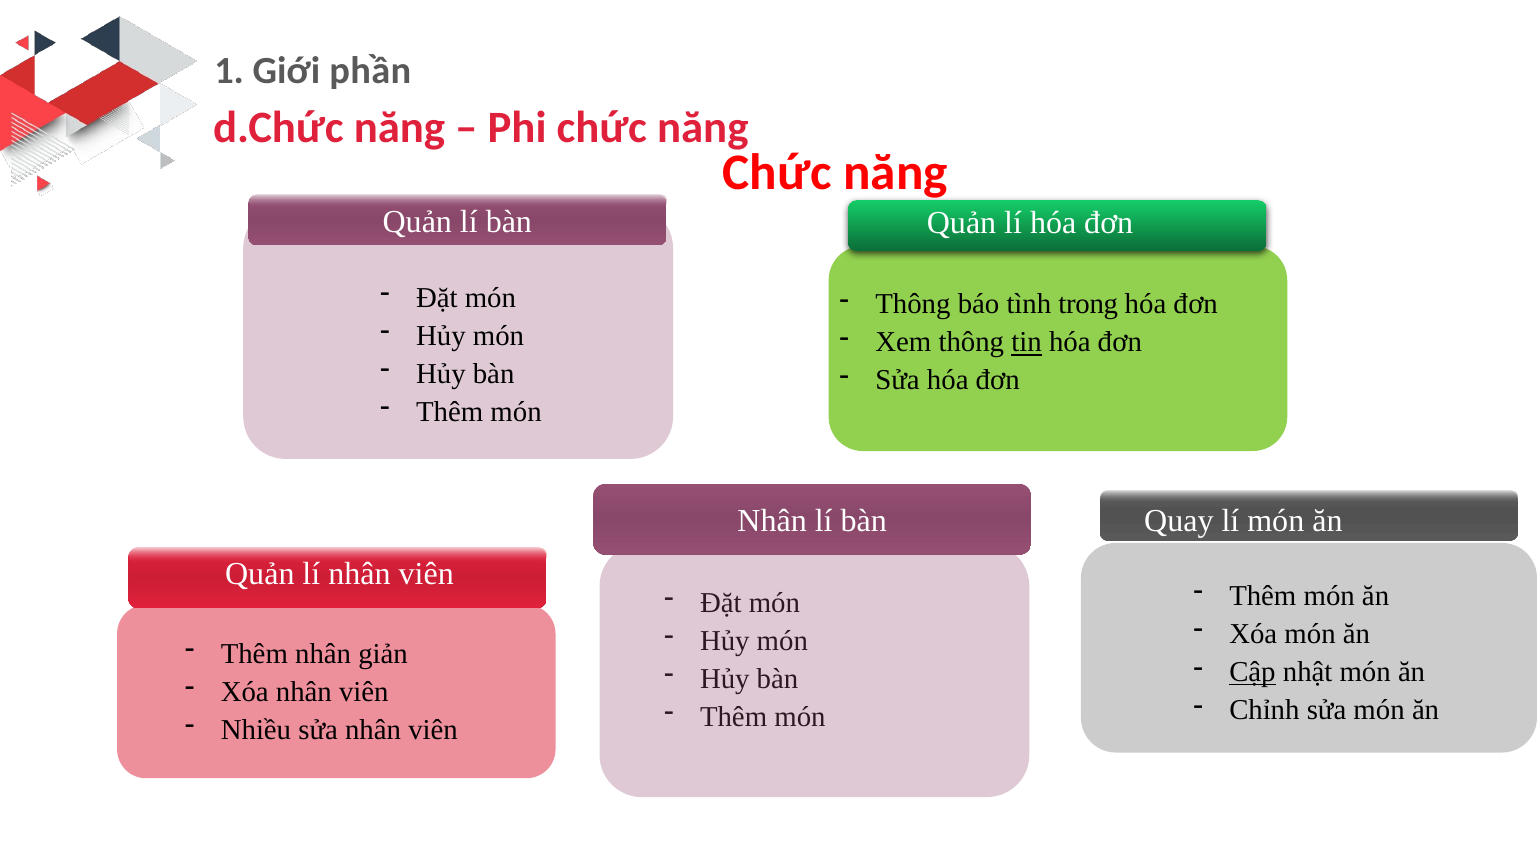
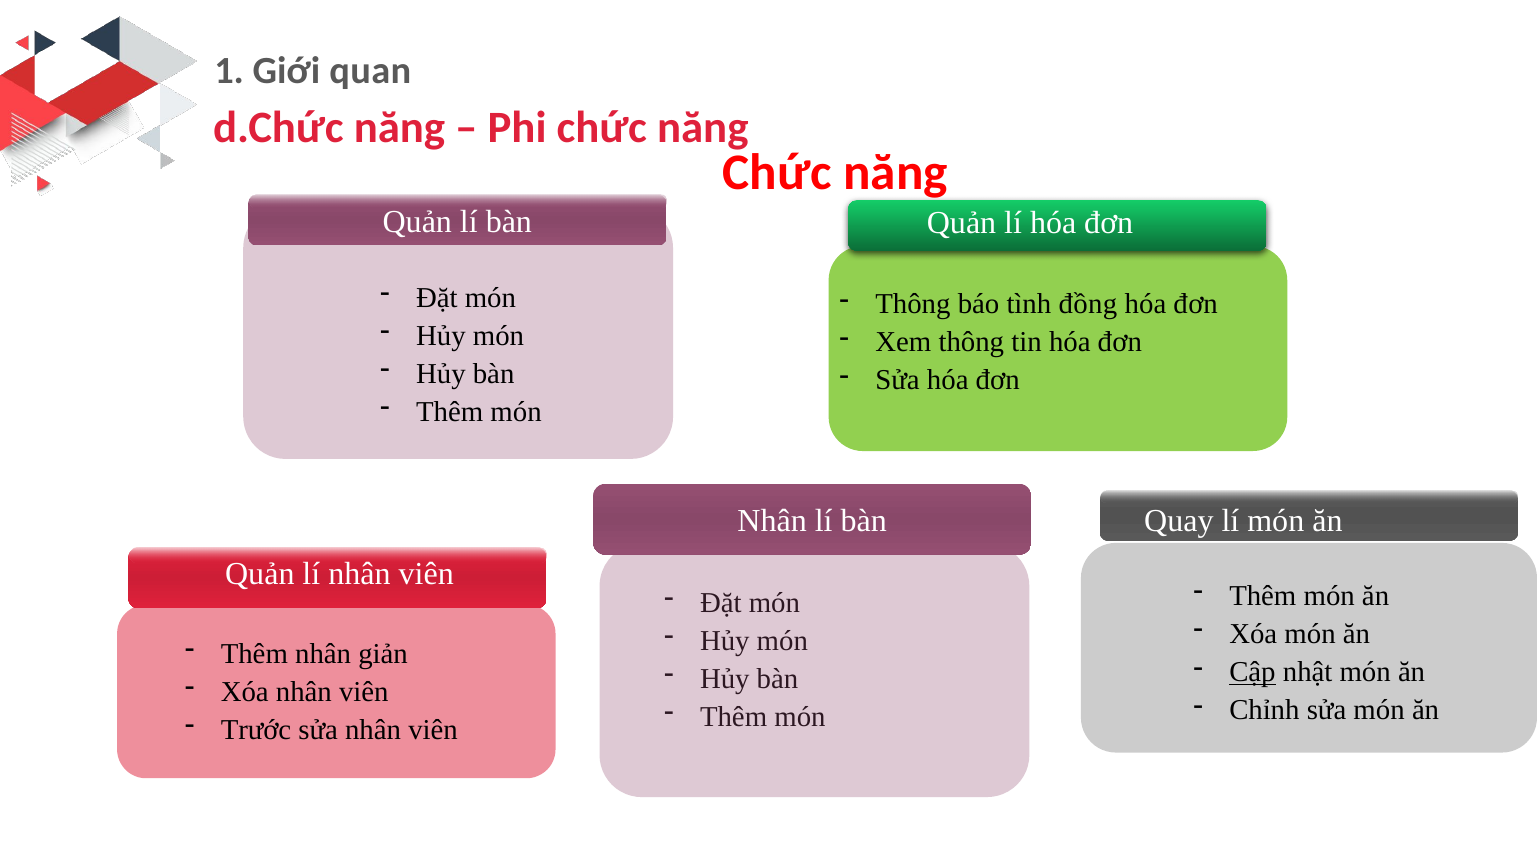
phần: phần -> quan
trong: trong -> đồng
tin underline: present -> none
Nhiều: Nhiều -> Trước
